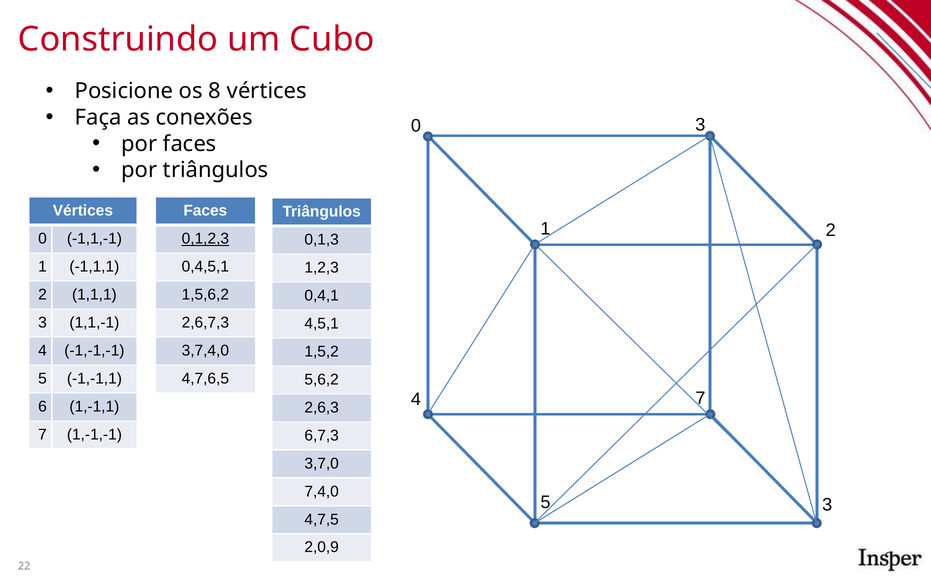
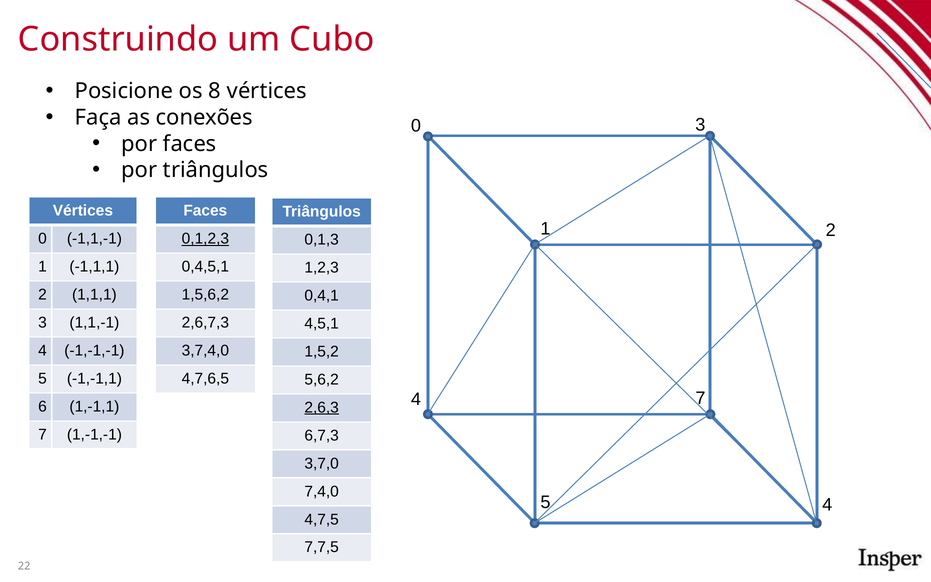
2,6,3 underline: none -> present
5 3: 3 -> 4
2,0,9: 2,0,9 -> 7,7,5
